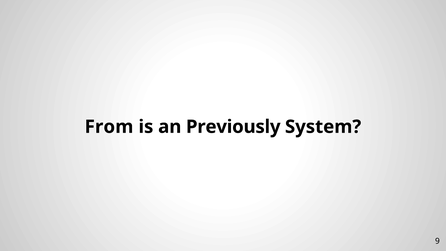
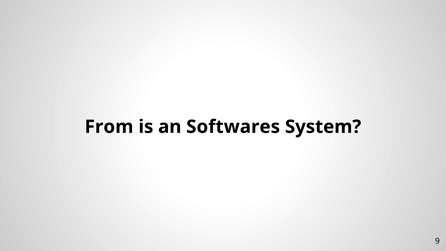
Previously: Previously -> Softwares
